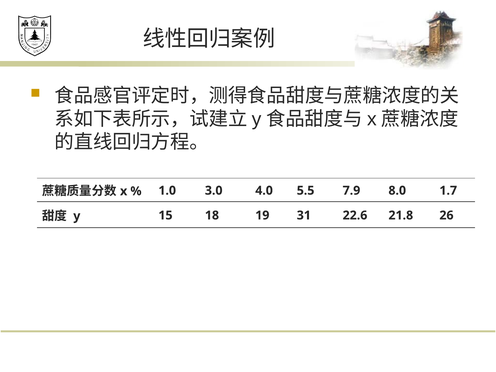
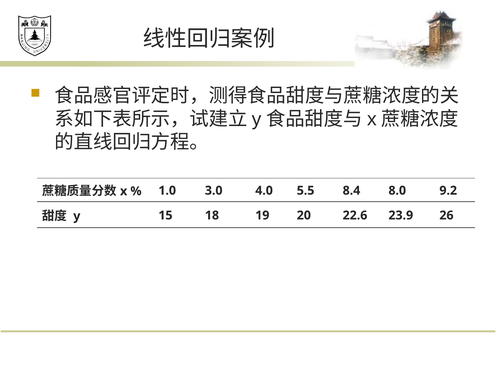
7.9: 7.9 -> 8.4
1.7: 1.7 -> 9.2
31: 31 -> 20
21.8: 21.8 -> 23.9
